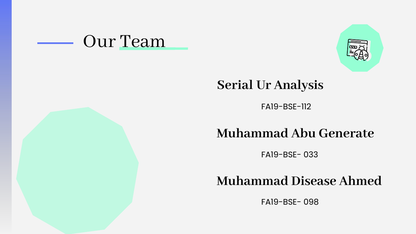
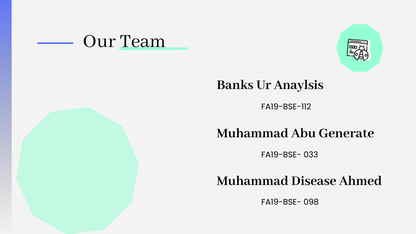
Serial: Serial -> Banks
Analysis: Analysis -> Anaylsis
